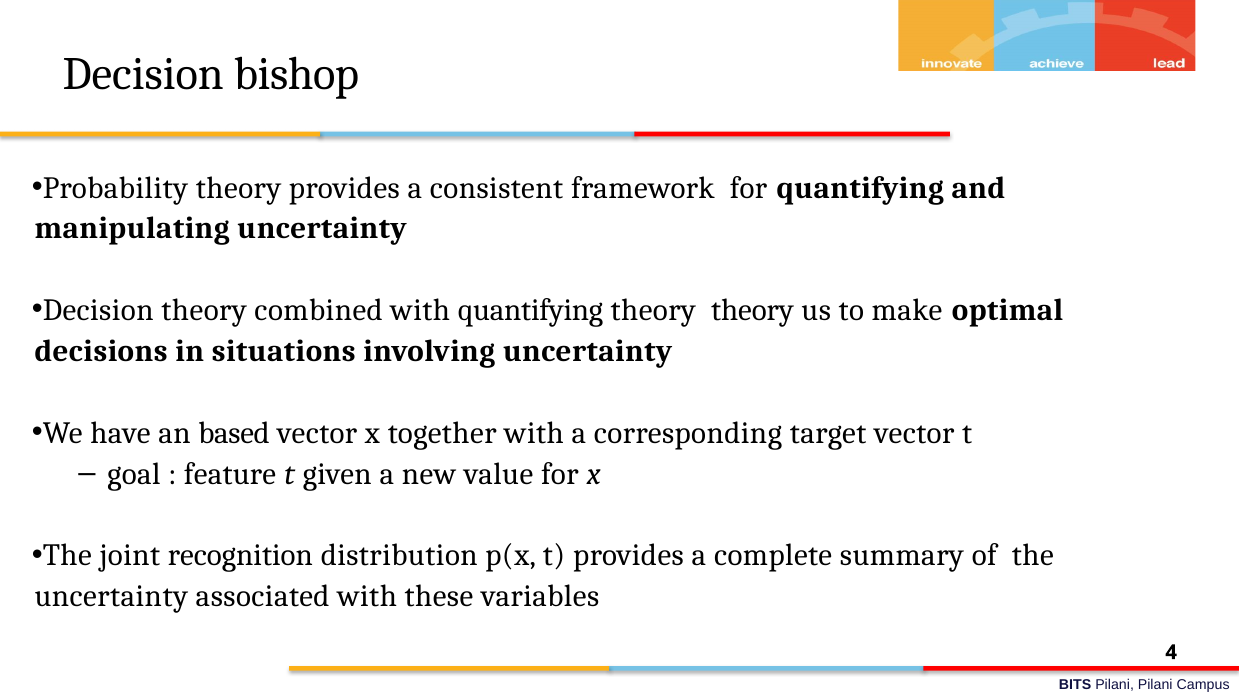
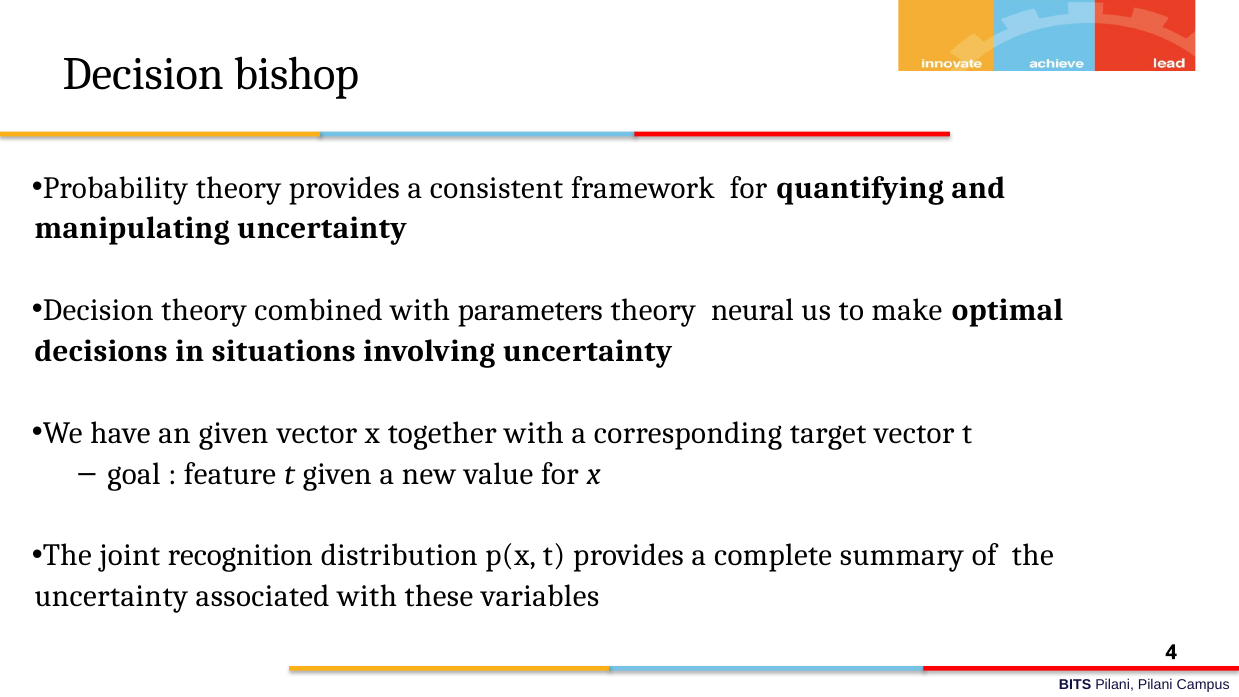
with quantifying: quantifying -> parameters
theory theory: theory -> neural
an based: based -> given
